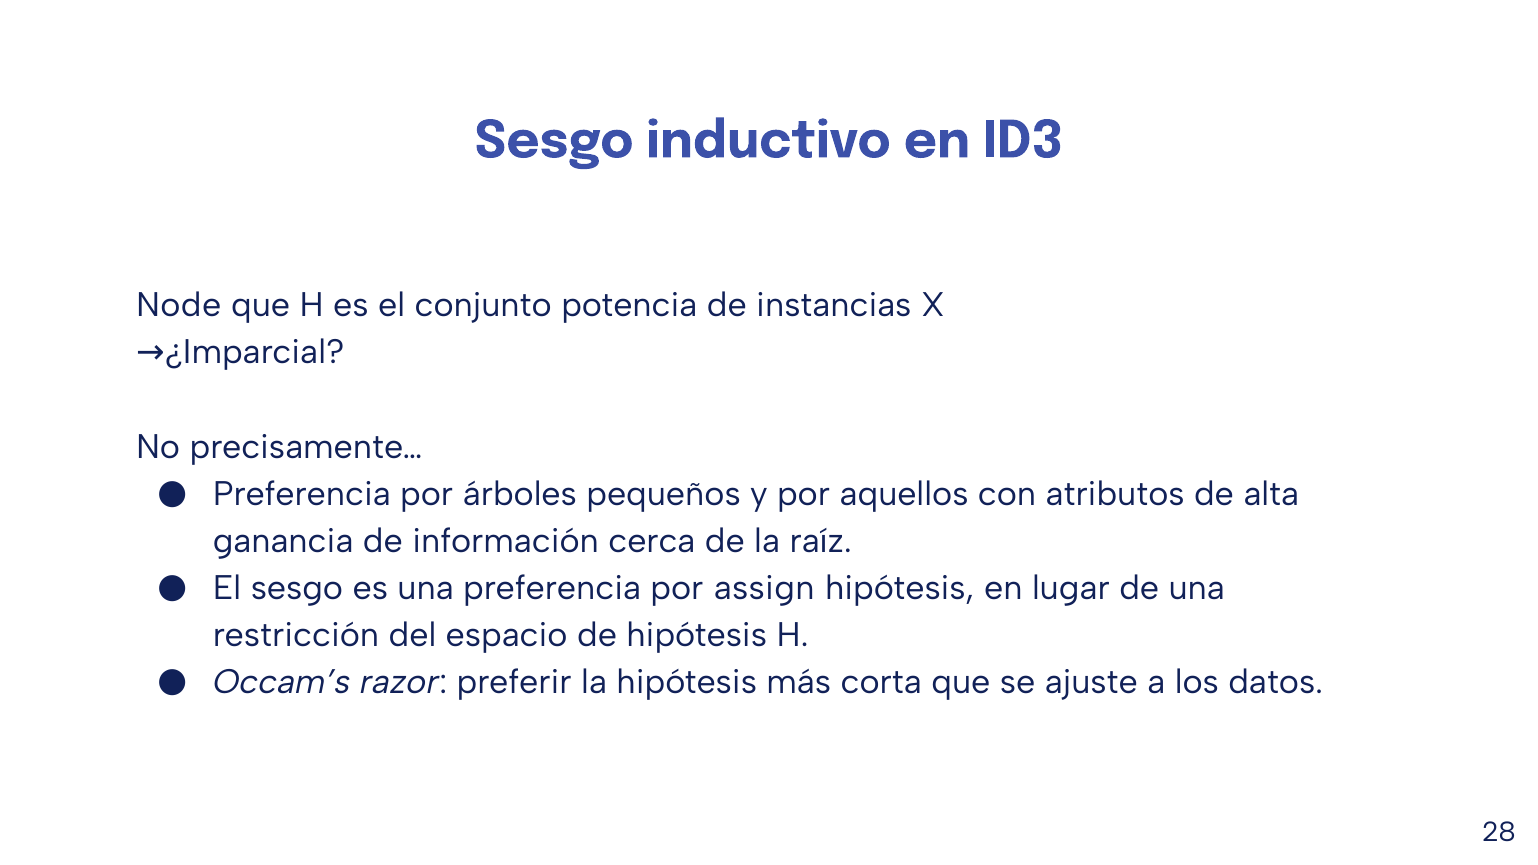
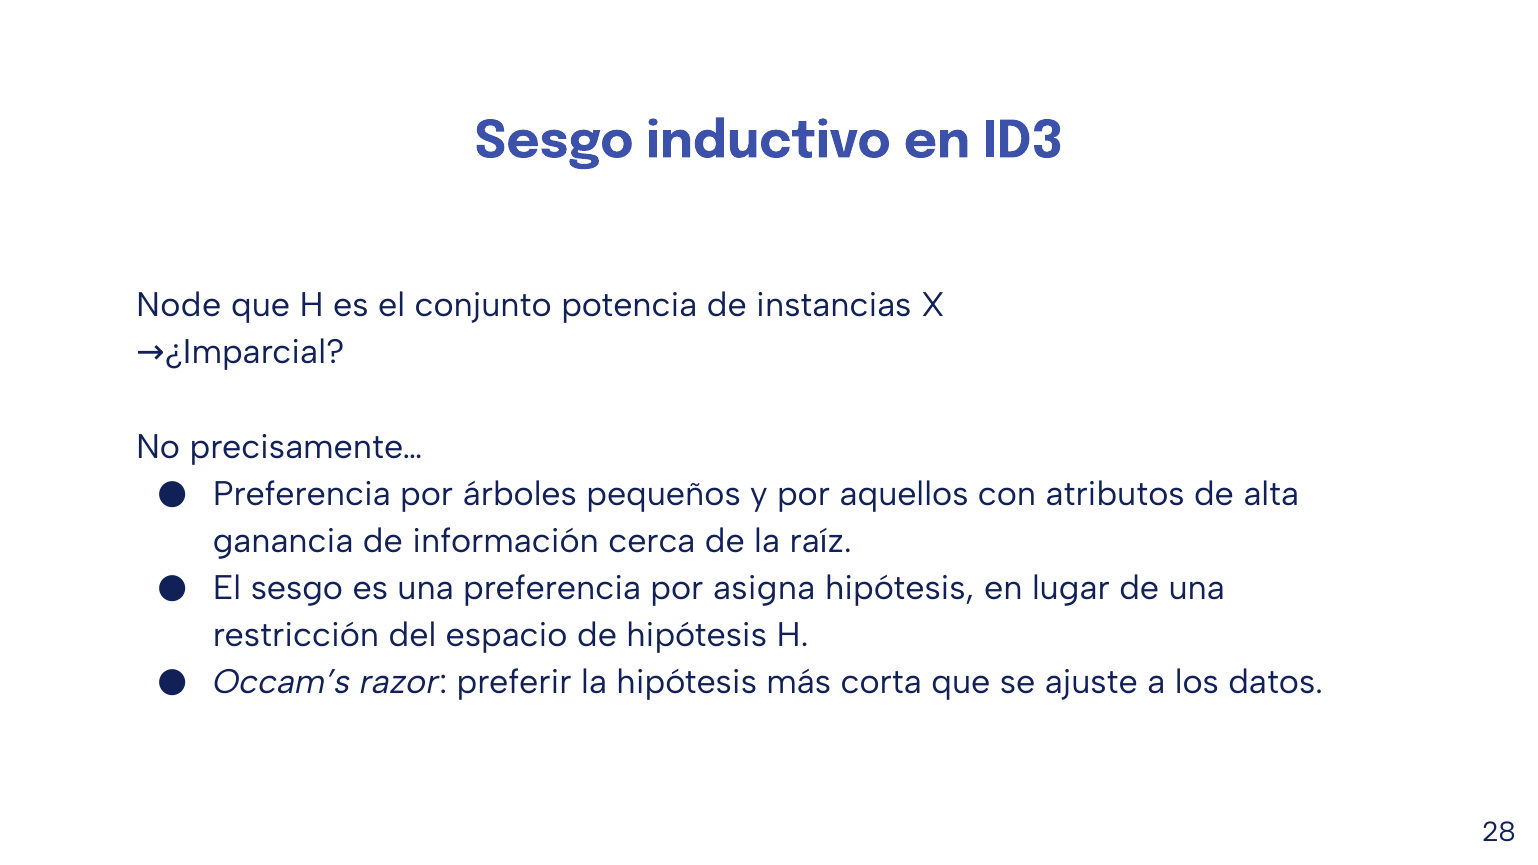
assign: assign -> asigna
